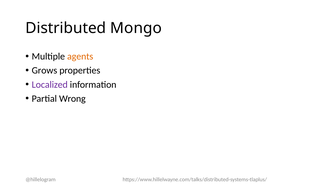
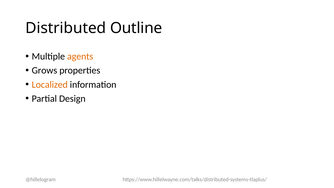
Mongo: Mongo -> Outline
Localized colour: purple -> orange
Wrong: Wrong -> Design
